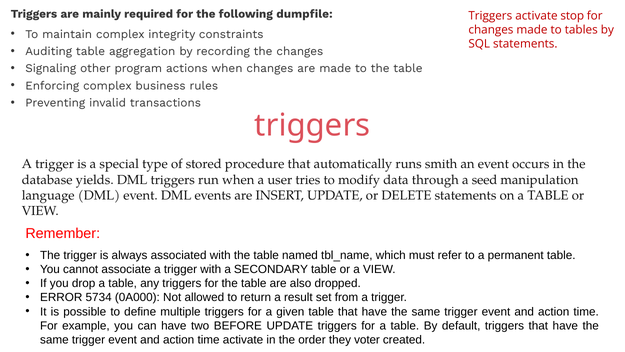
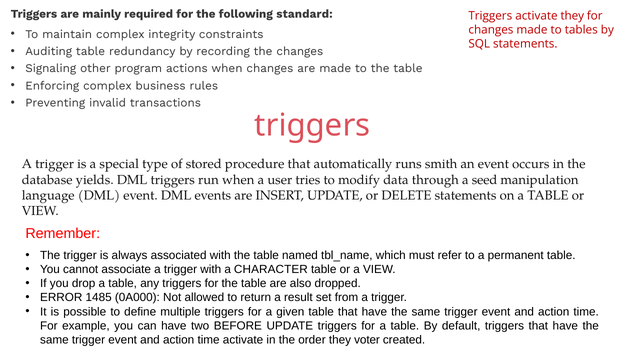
dumpfile: dumpfile -> standard
activate stop: stop -> they
aggregation: aggregation -> redundancy
SECONDARY: SECONDARY -> CHARACTER
5734: 5734 -> 1485
